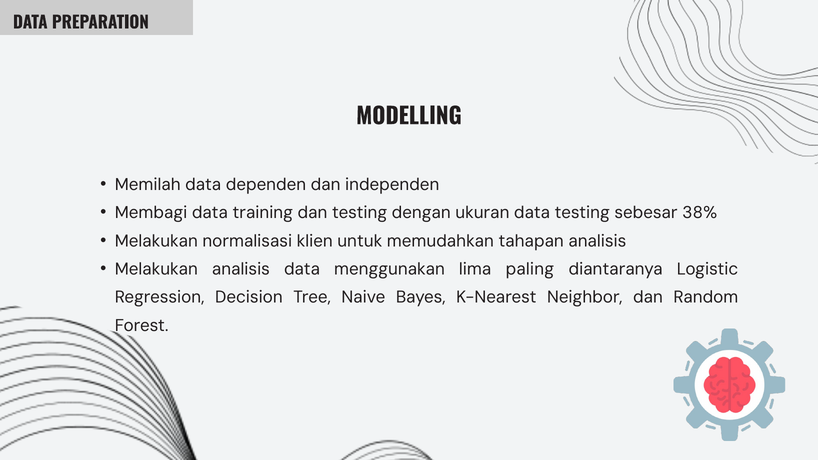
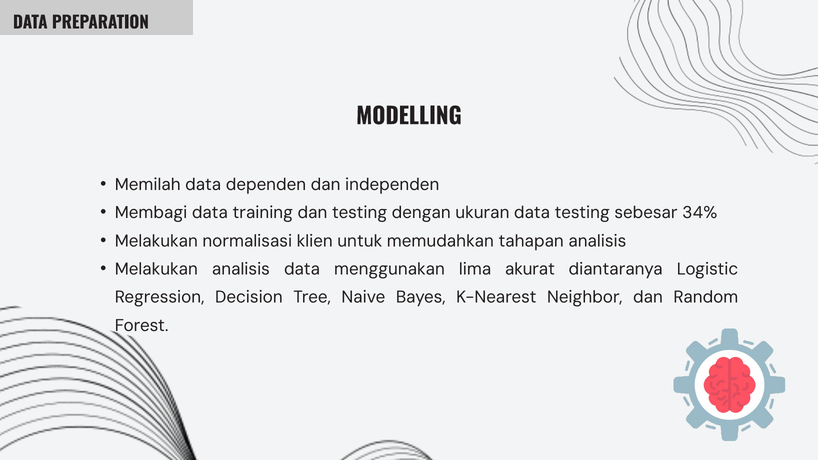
38%: 38% -> 34%
paling: paling -> akurat
